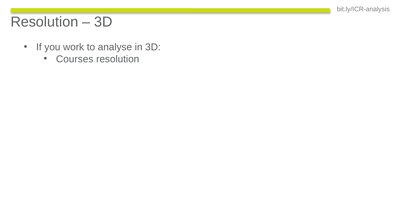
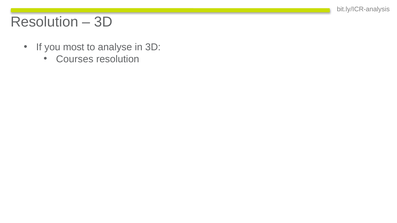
work: work -> most
